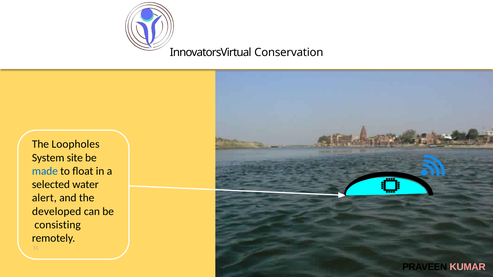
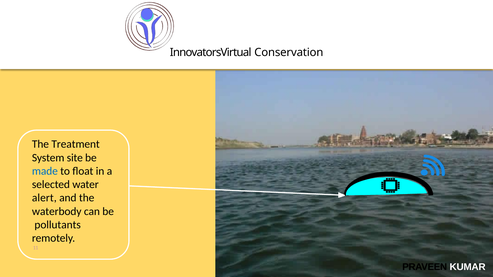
Loopholes: Loopholes -> Treatment
developed: developed -> waterbody
consisting: consisting -> pollutants
KUMAR colour: pink -> white
